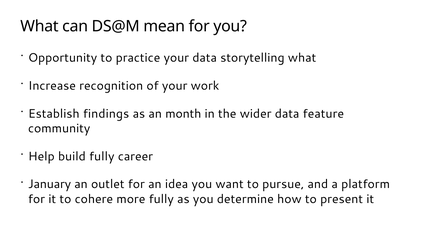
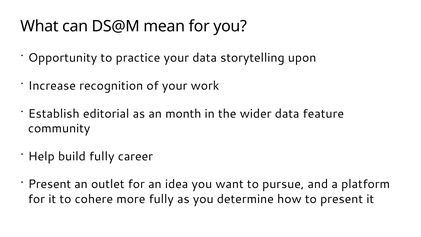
storytelling what: what -> upon
findings: findings -> editorial
January at (50, 184): January -> Present
